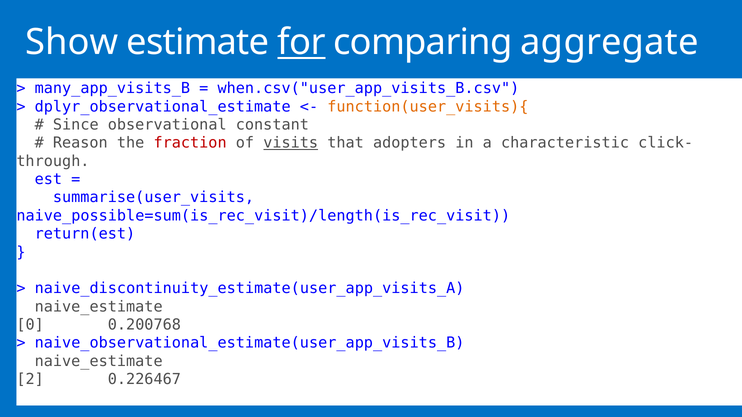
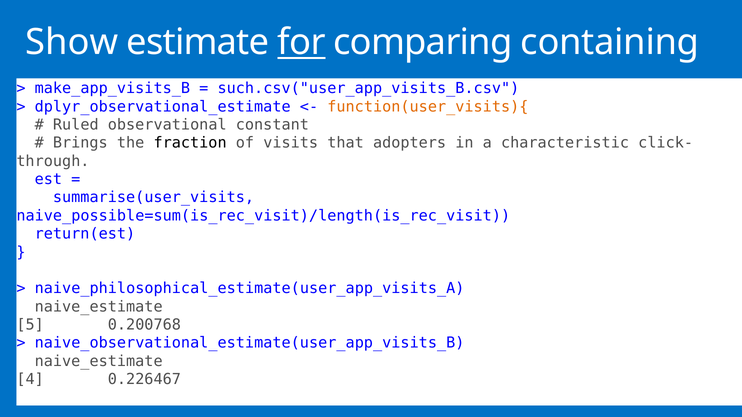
aggregate: aggregate -> containing
many_app_visits_B: many_app_visits_B -> make_app_visits_B
when.csv("user_app_visits_B.csv: when.csv("user_app_visits_B.csv -> such.csv("user_app_visits_B.csv
Since: Since -> Ruled
Reason: Reason -> Brings
fraction colour: red -> black
visits underline: present -> none
naive_discontinuity_estimate(user_app_visits_A: naive_discontinuity_estimate(user_app_visits_A -> naive_philosophical_estimate(user_app_visits_A
0: 0 -> 5
2: 2 -> 4
